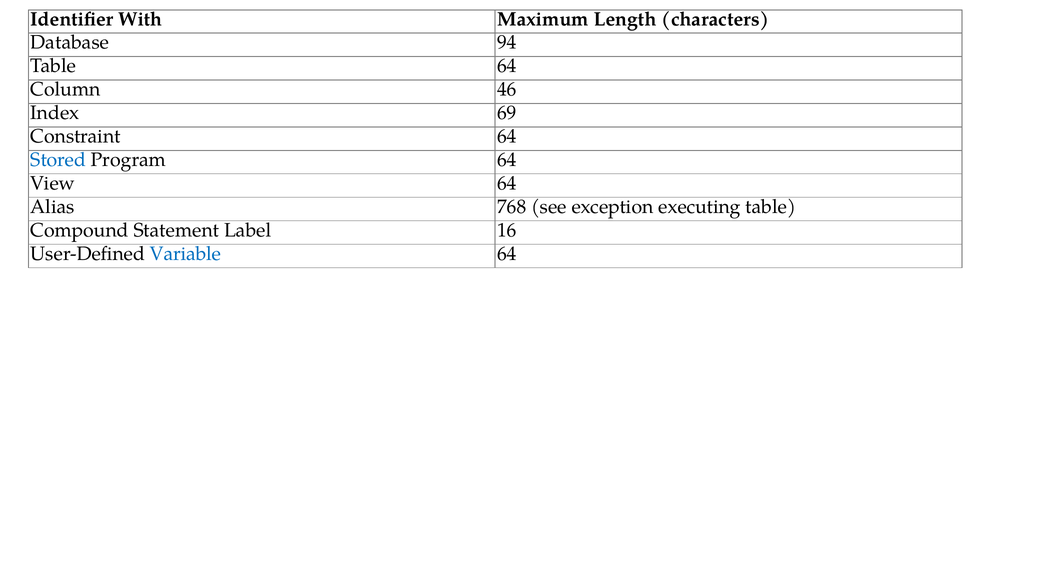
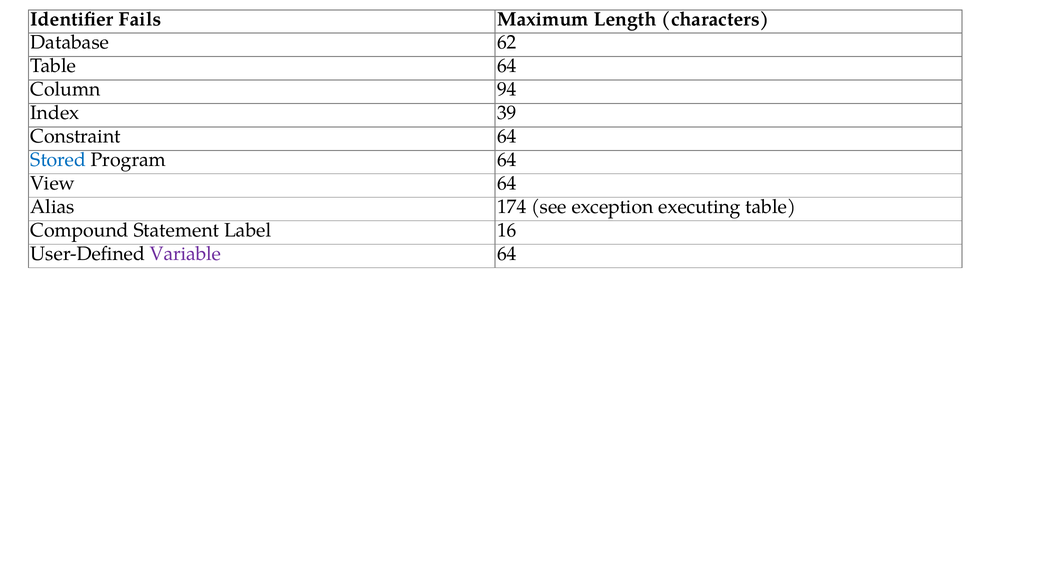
With: With -> Fails
94: 94 -> 62
46: 46 -> 94
69: 69 -> 39
768: 768 -> 174
Variable colour: blue -> purple
